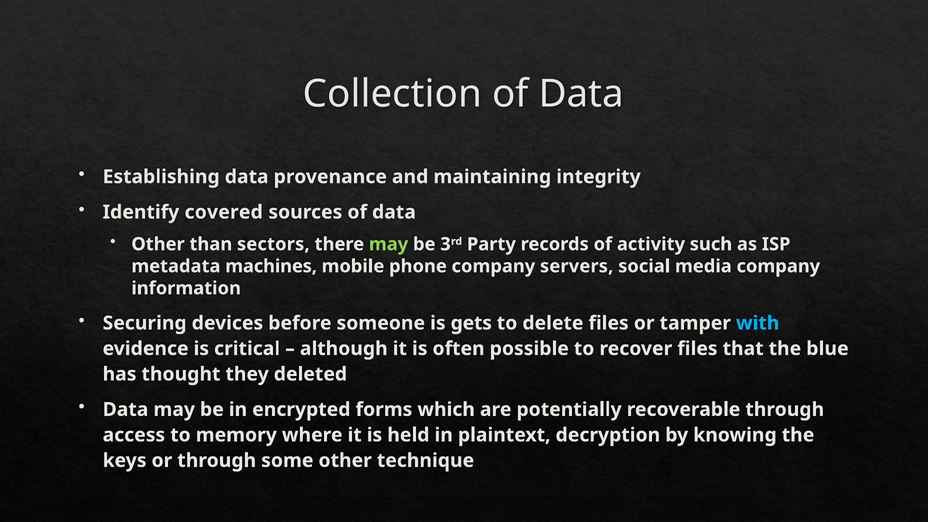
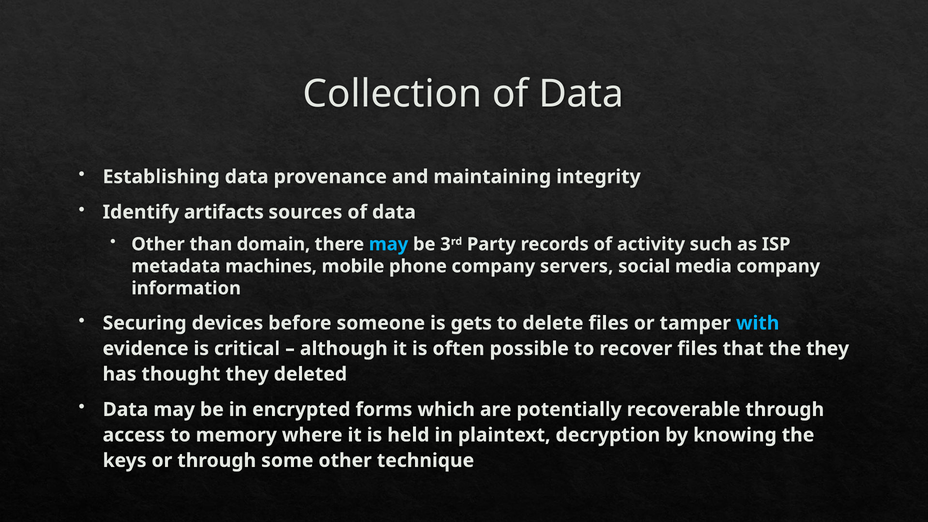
covered: covered -> artifacts
sectors: sectors -> domain
may at (389, 244) colour: light green -> light blue
the blue: blue -> they
